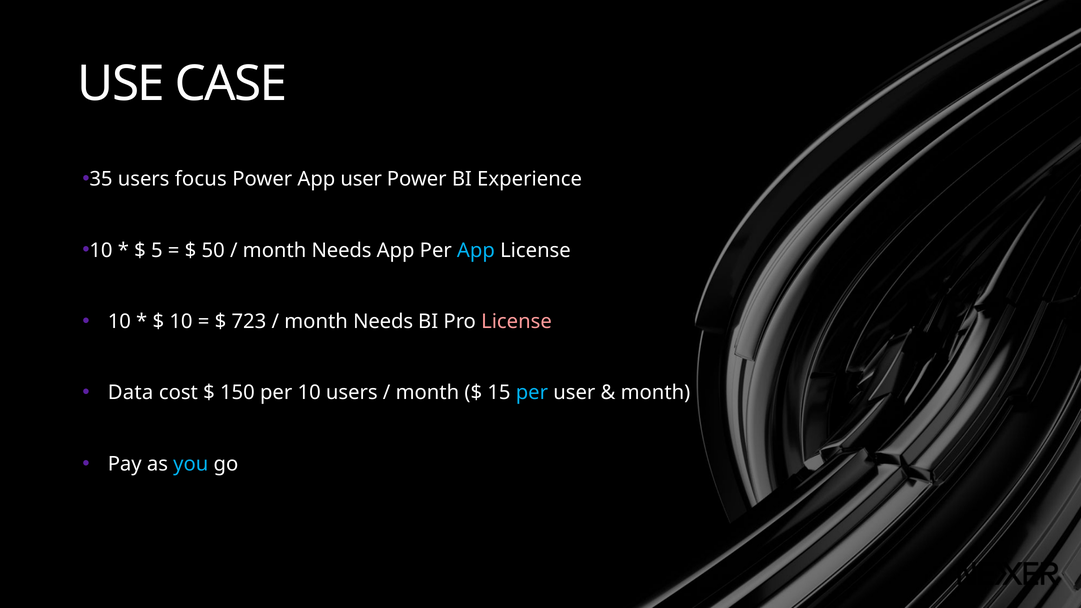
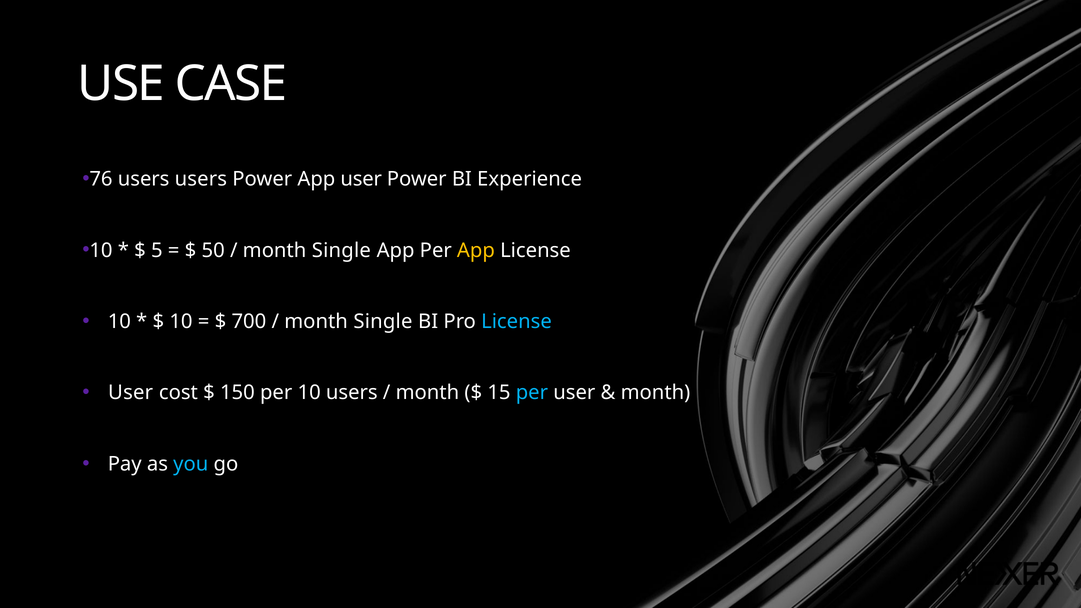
35: 35 -> 76
users focus: focus -> users
Needs at (342, 250): Needs -> Single
App at (476, 250) colour: light blue -> yellow
723: 723 -> 700
Needs at (383, 322): Needs -> Single
License at (516, 322) colour: pink -> light blue
Data at (131, 393): Data -> User
